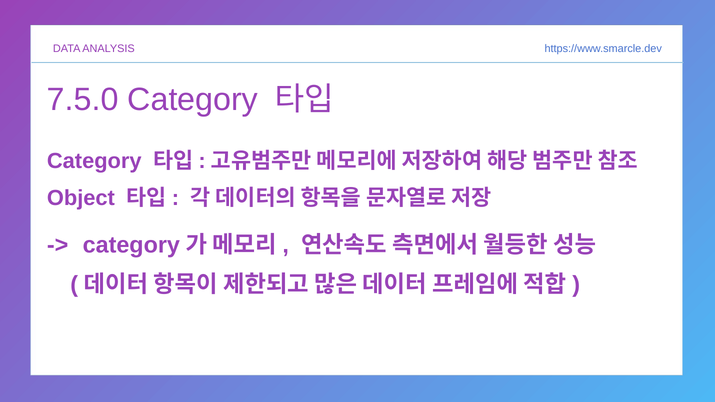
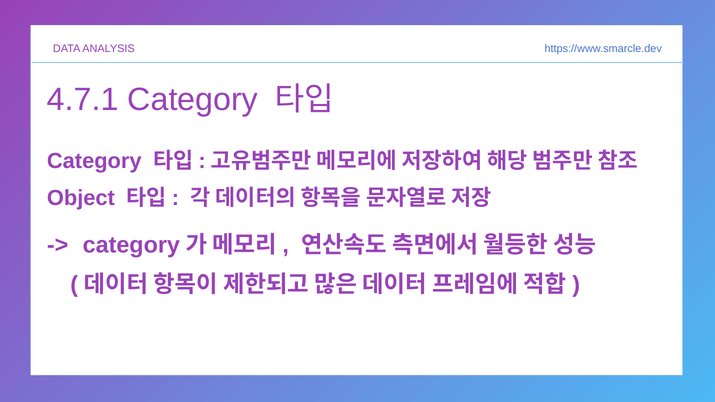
7.5.0: 7.5.0 -> 4.7.1
